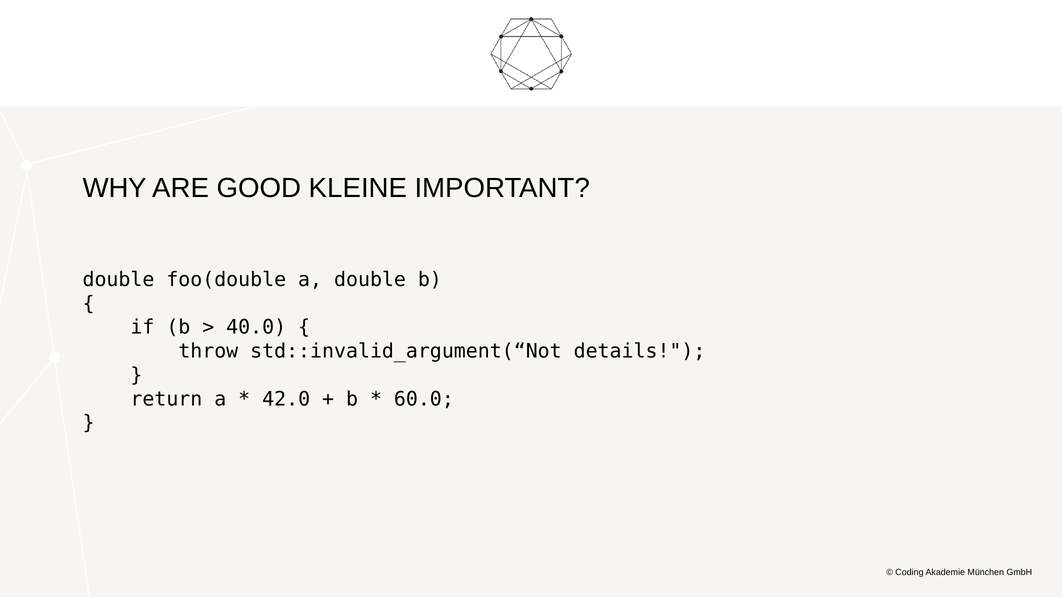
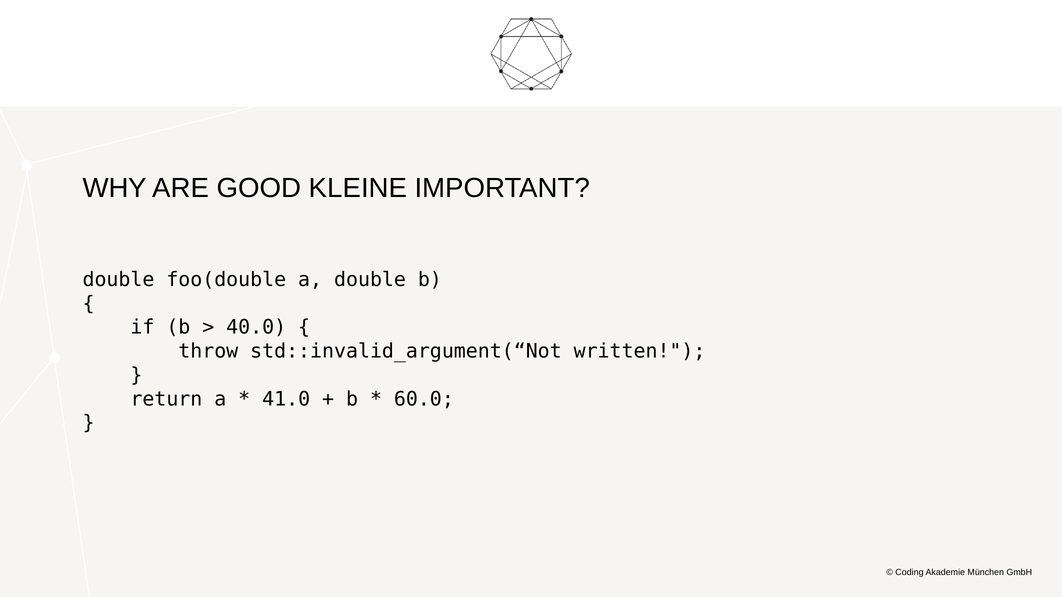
details: details -> written
42.0: 42.0 -> 41.0
